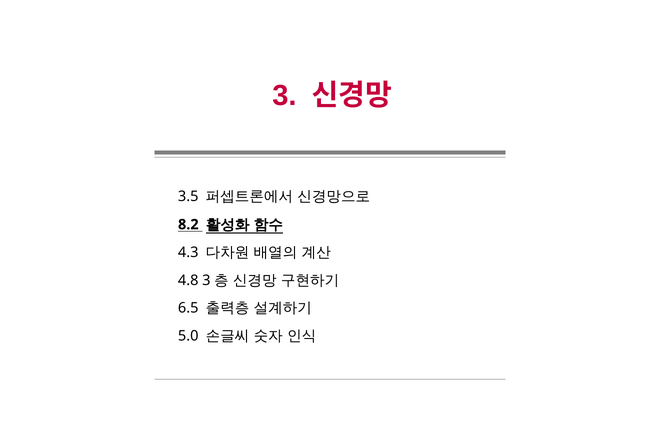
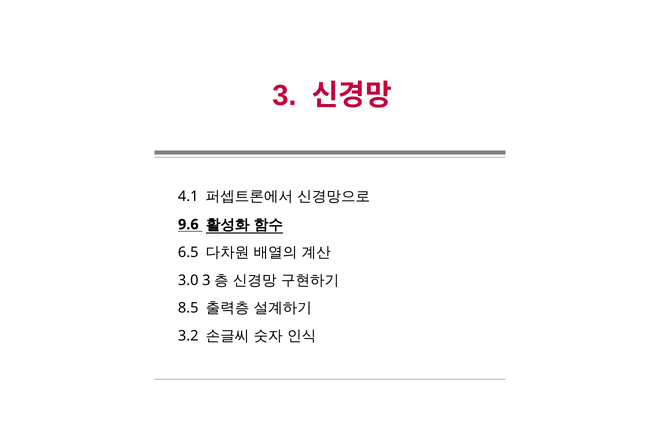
3.5: 3.5 -> 4.1
8.2: 8.2 -> 9.6
4.3: 4.3 -> 6.5
4.8: 4.8 -> 3.0
6.5: 6.5 -> 8.5
5.0: 5.0 -> 3.2
